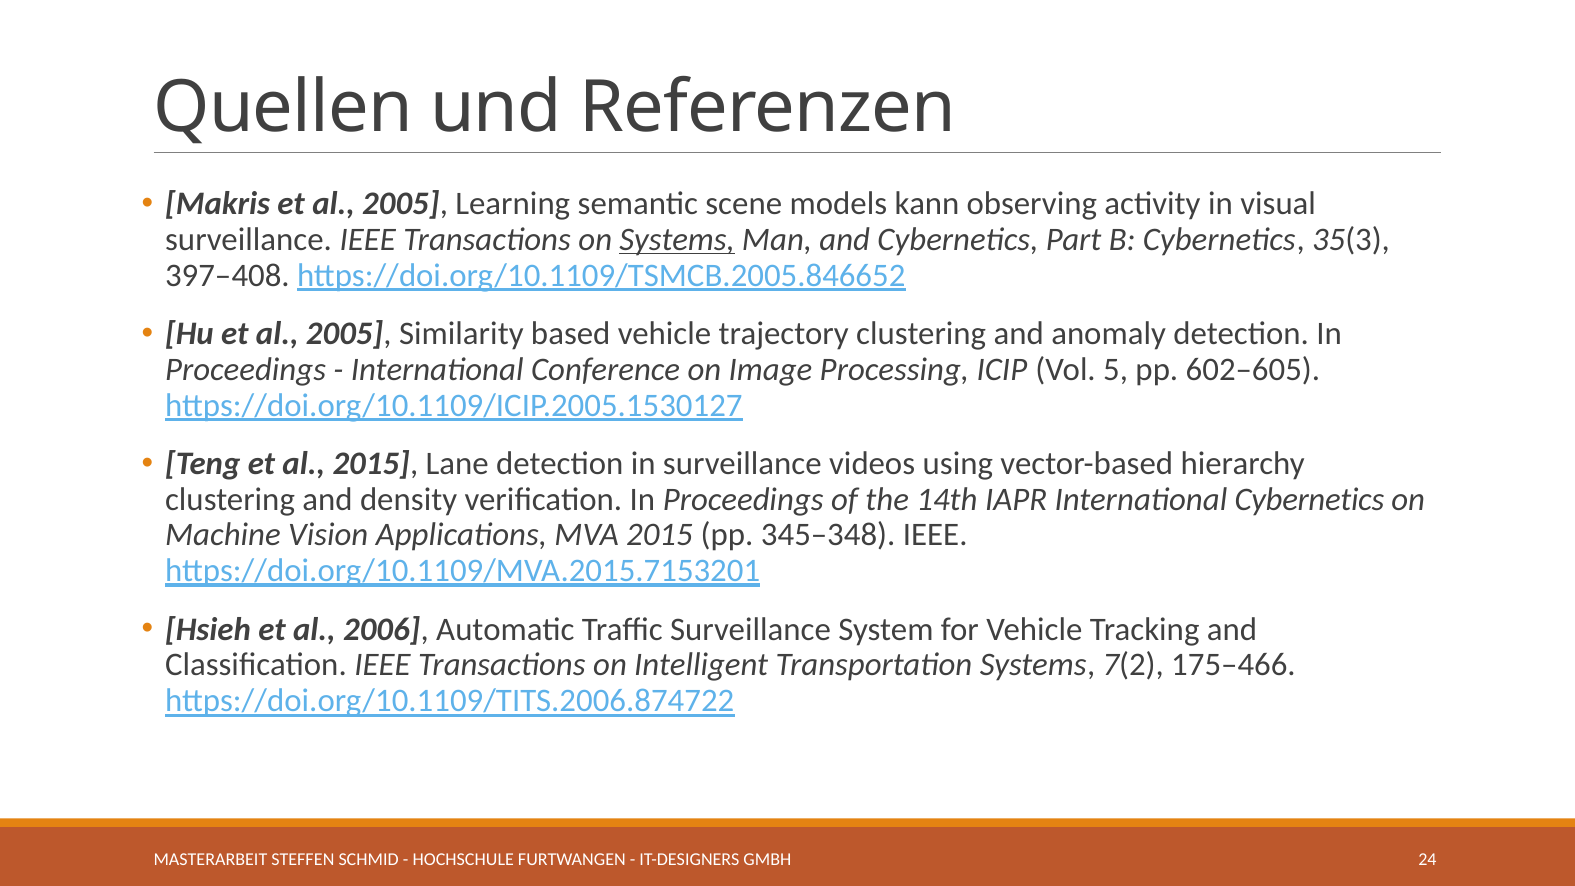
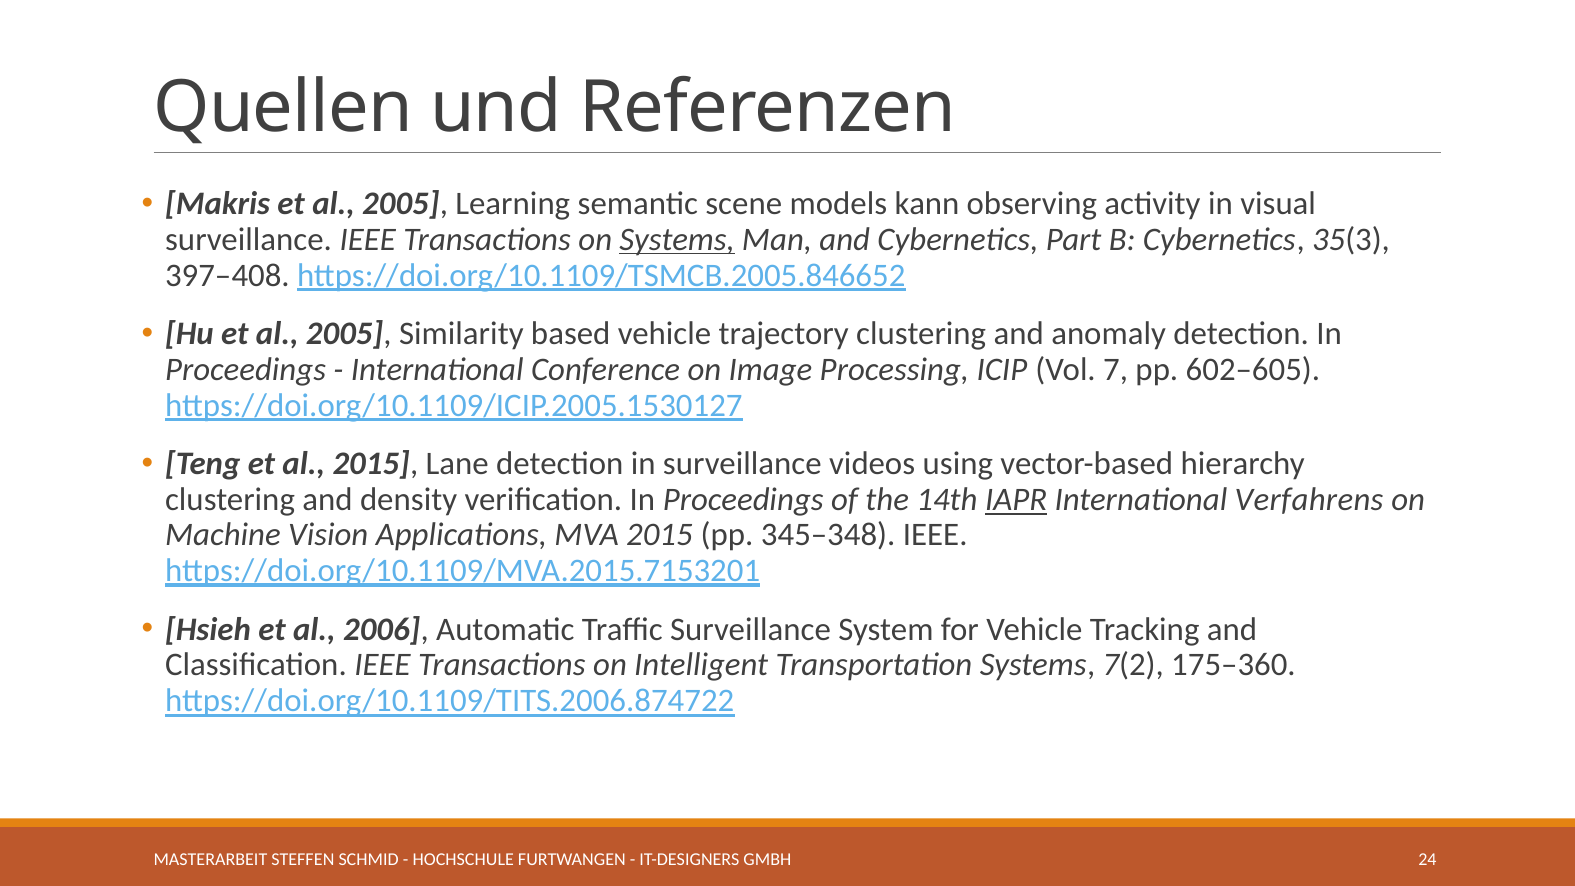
5: 5 -> 7
IAPR underline: none -> present
International Cybernetics: Cybernetics -> Verfahrens
175–466: 175–466 -> 175–360
